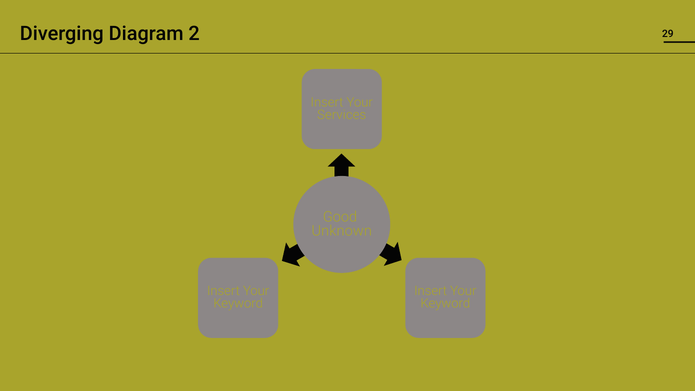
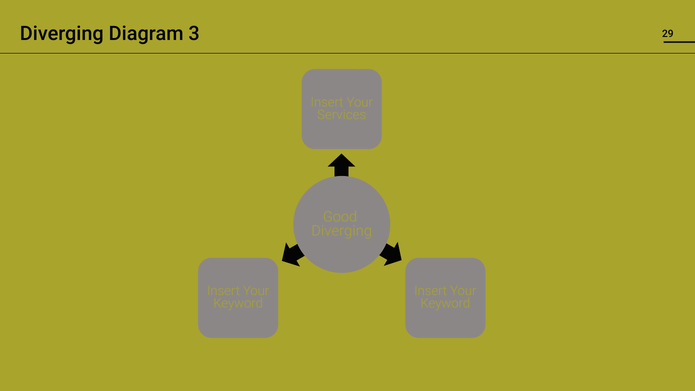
2: 2 -> 3
Unknown at (342, 231): Unknown -> Diverging
